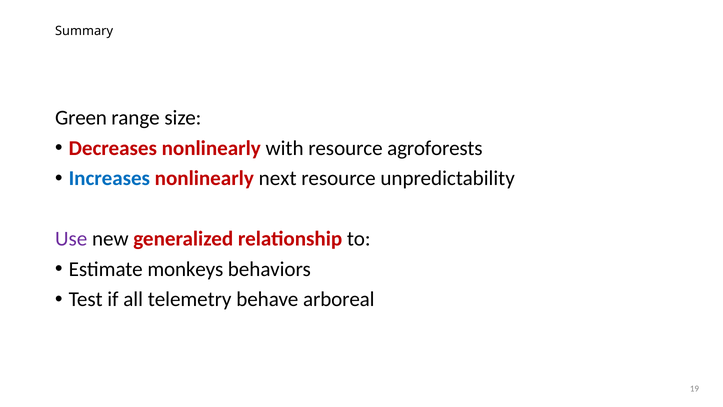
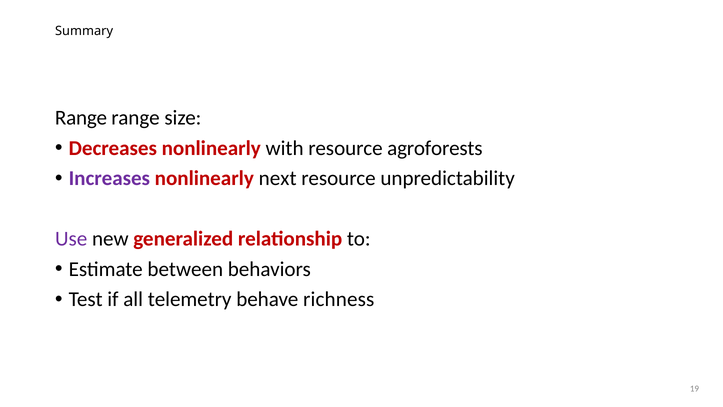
Green at (81, 118): Green -> Range
Increases colour: blue -> purple
monkeys: monkeys -> between
arboreal: arboreal -> richness
